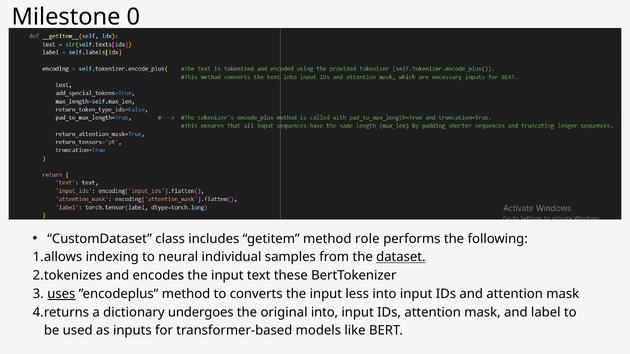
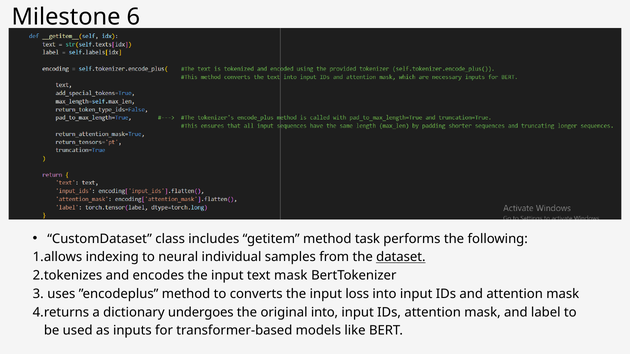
0: 0 -> 6
role: role -> task
text these: these -> mask
uses underline: present -> none
less: less -> loss
